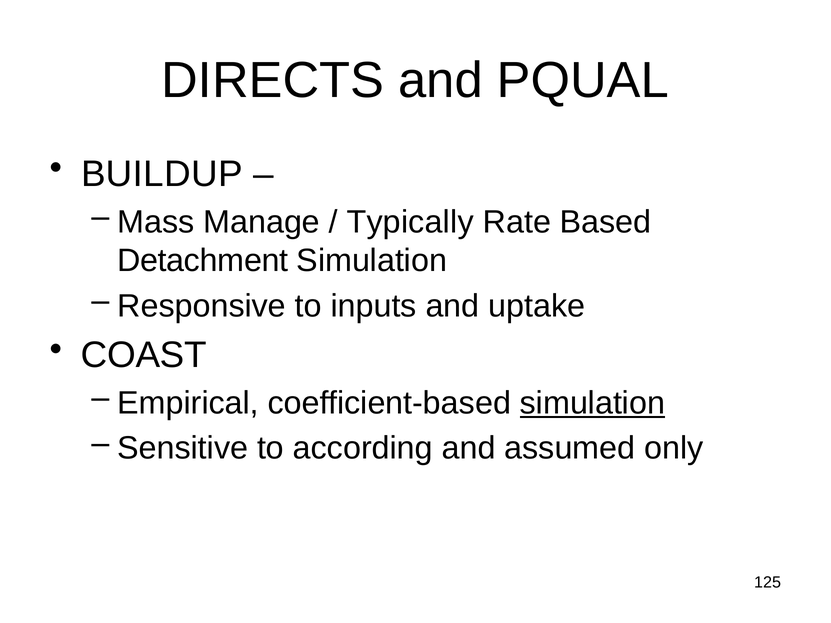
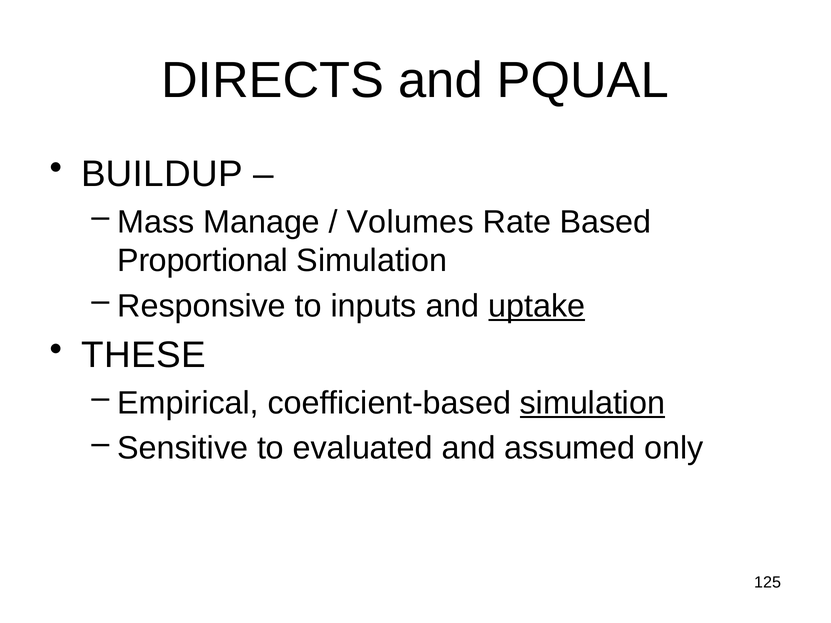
Typically: Typically -> Volumes
Detachment: Detachment -> Proportional
uptake underline: none -> present
COAST: COAST -> THESE
according: according -> evaluated
